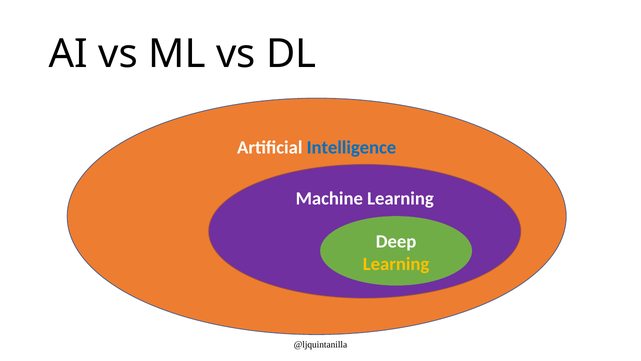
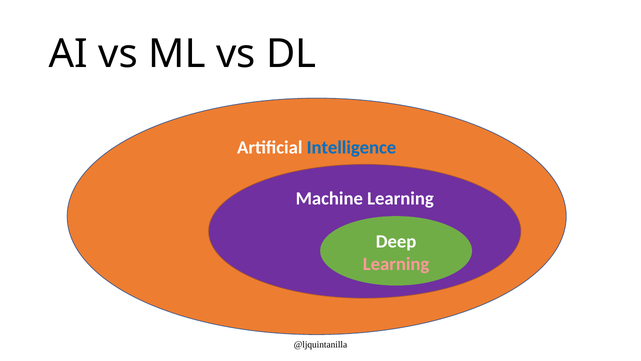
Learning at (396, 264) colour: yellow -> pink
